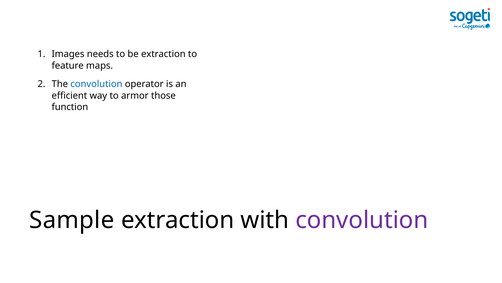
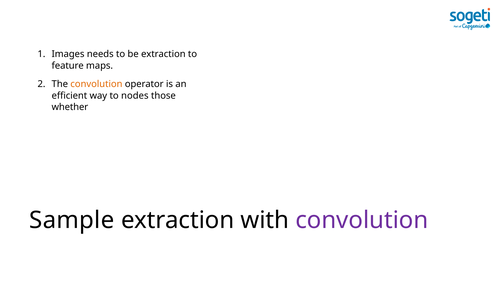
convolution at (96, 84) colour: blue -> orange
armor: armor -> nodes
function: function -> whether
